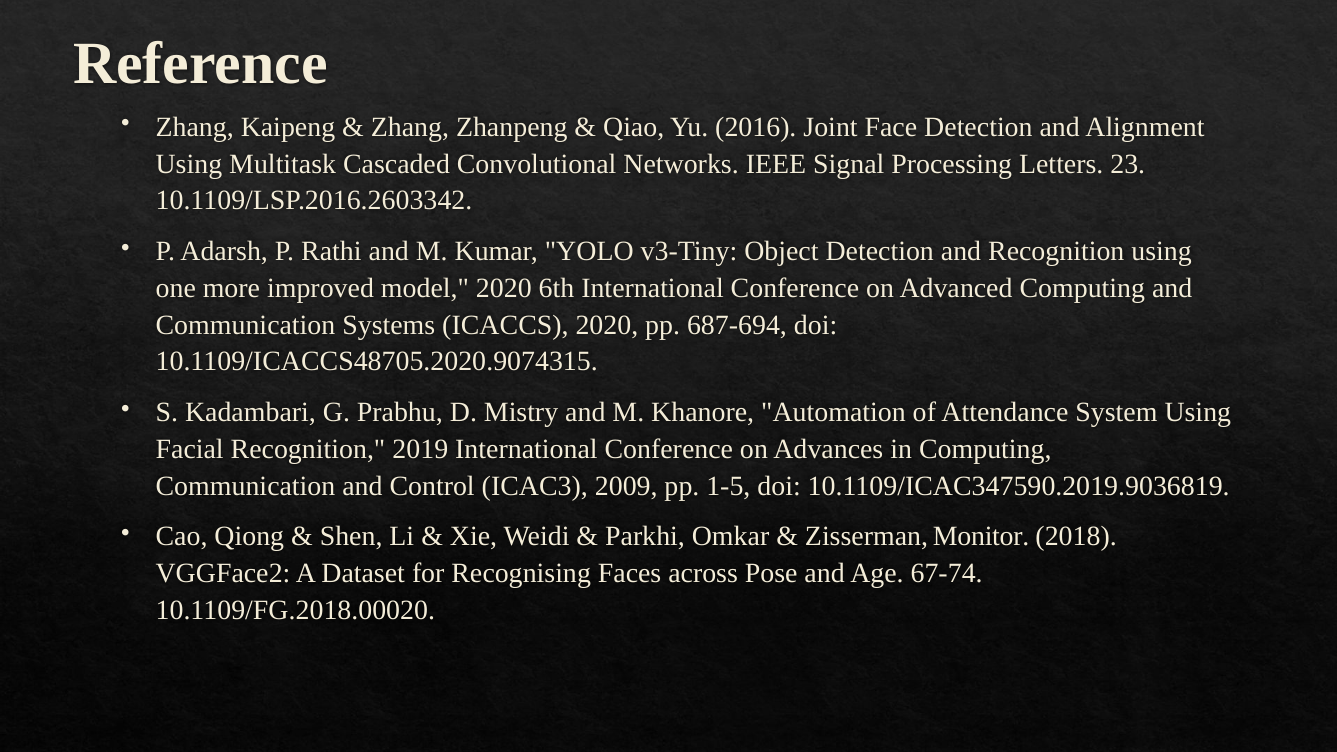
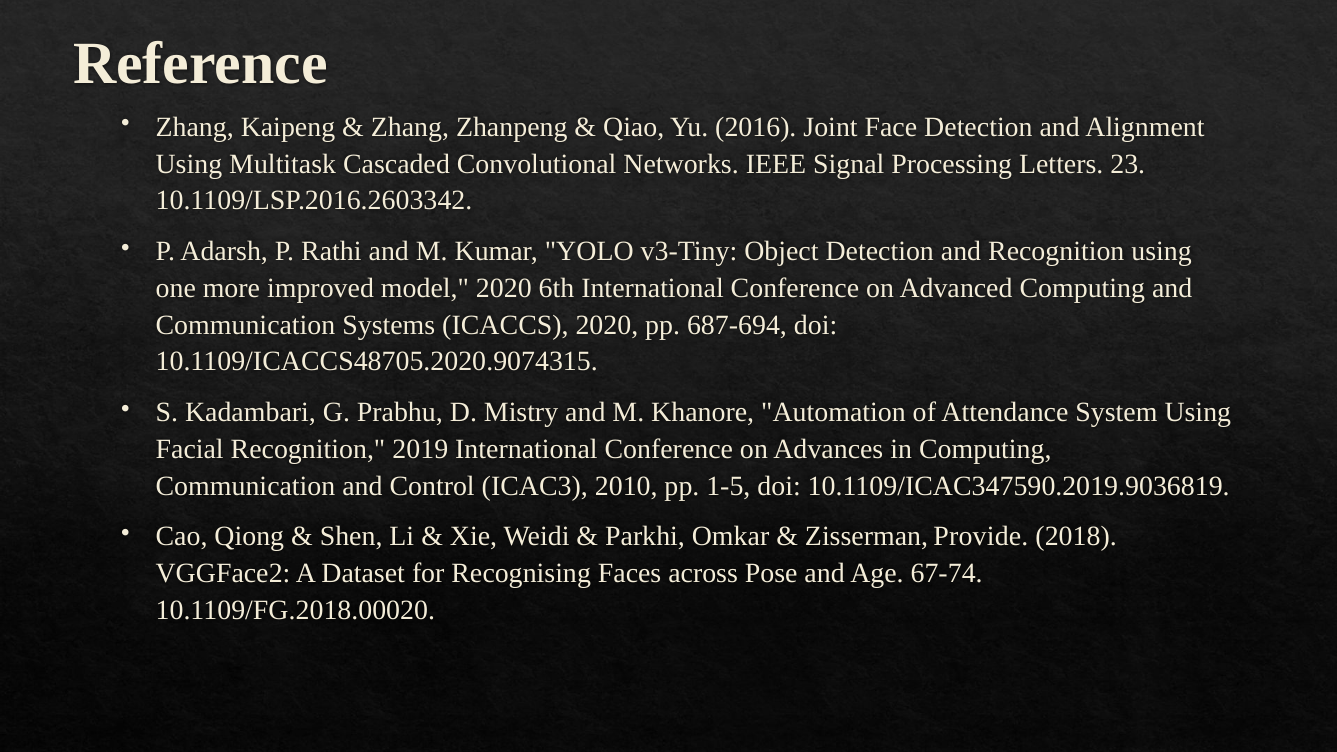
2009: 2009 -> 2010
Monitor: Monitor -> Provide
